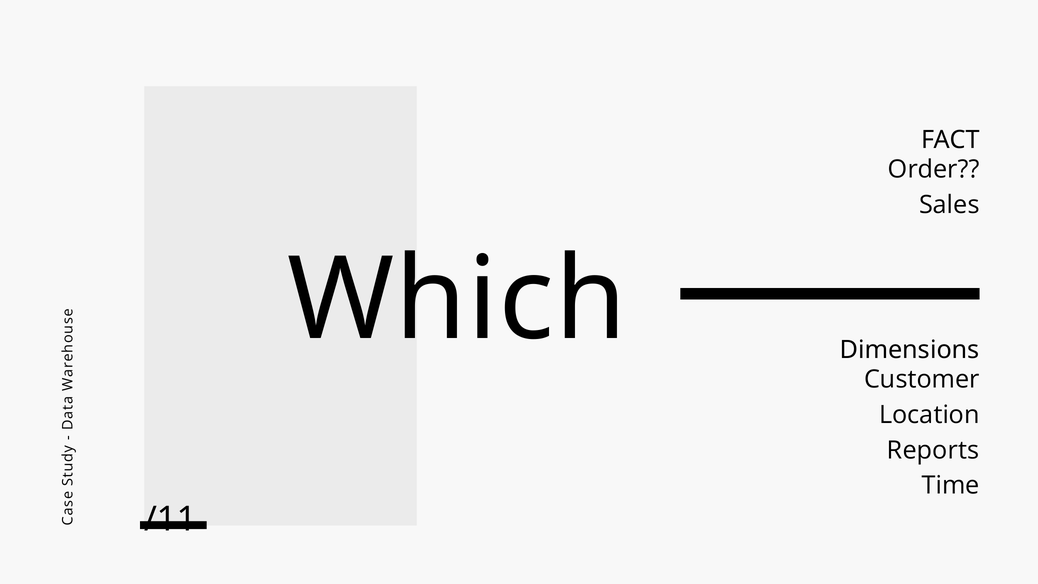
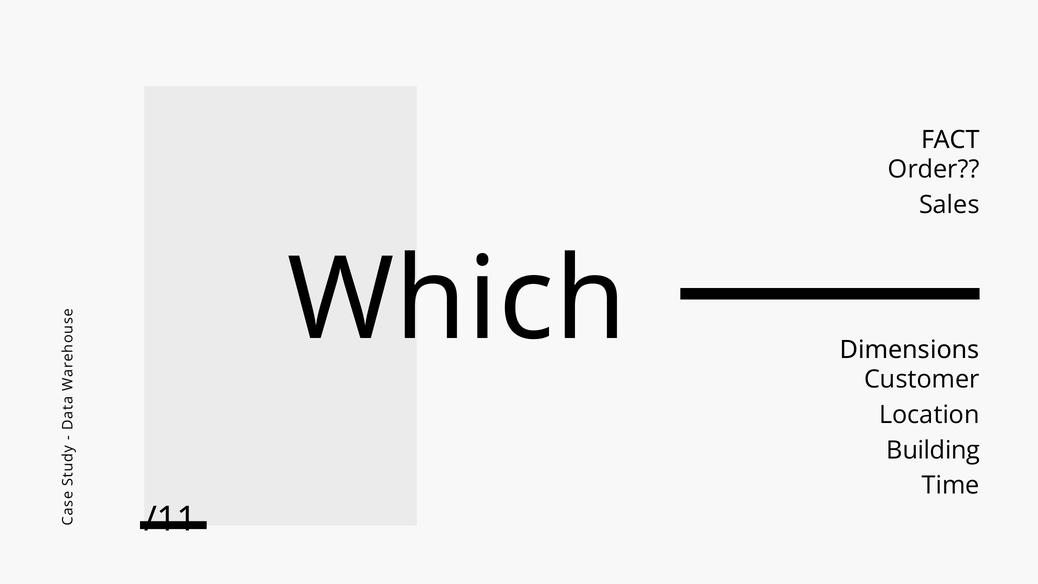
Reports: Reports -> Building
